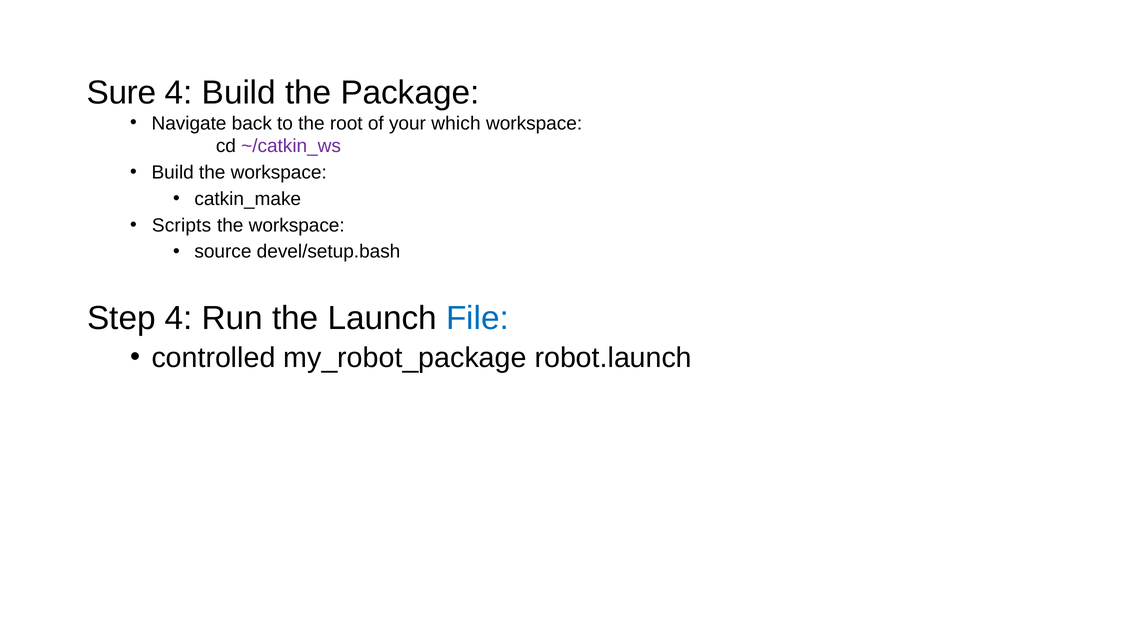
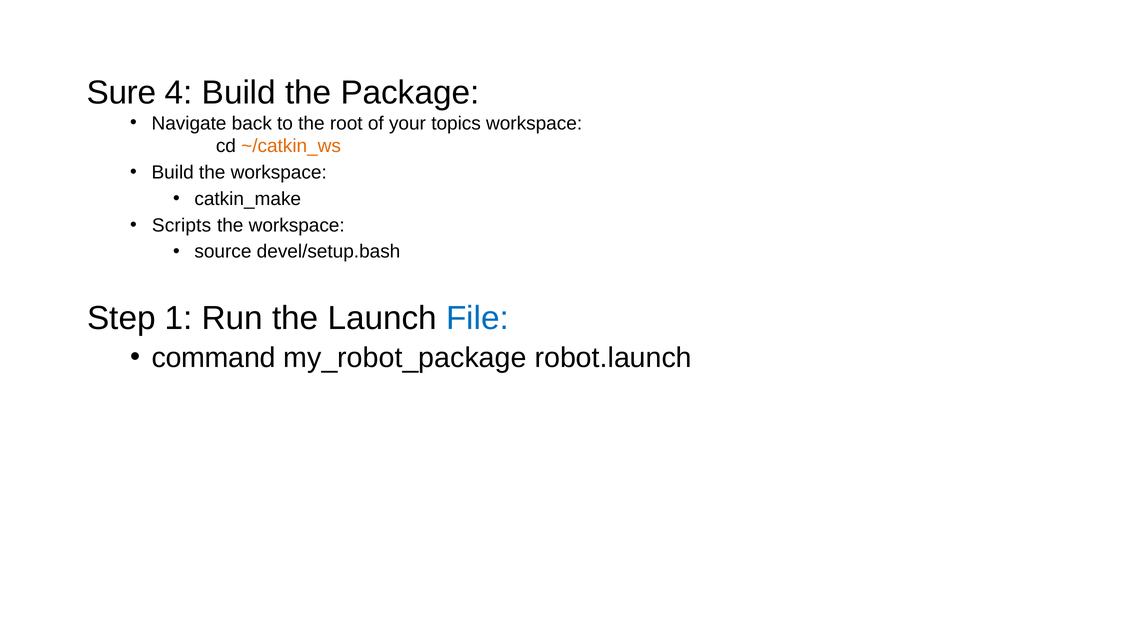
which: which -> topics
~/catkin_ws colour: purple -> orange
Step 4: 4 -> 1
controlled: controlled -> command
